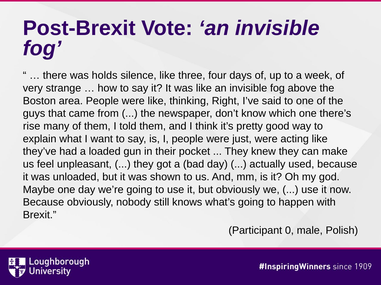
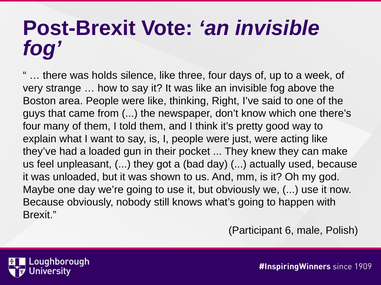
rise at (32, 126): rise -> four
0: 0 -> 6
